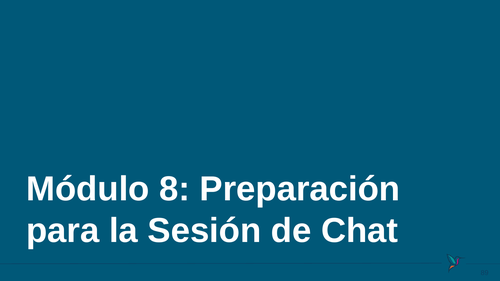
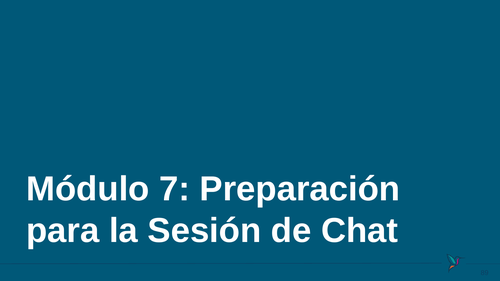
8: 8 -> 7
